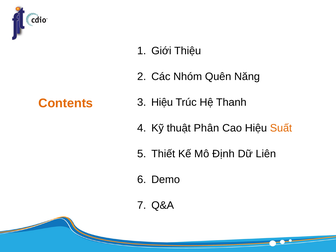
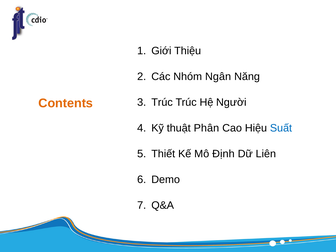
Quên: Quên -> Ngân
Hiệu at (162, 102): Hiệu -> Trúc
Thanh: Thanh -> Người
Suất colour: orange -> blue
